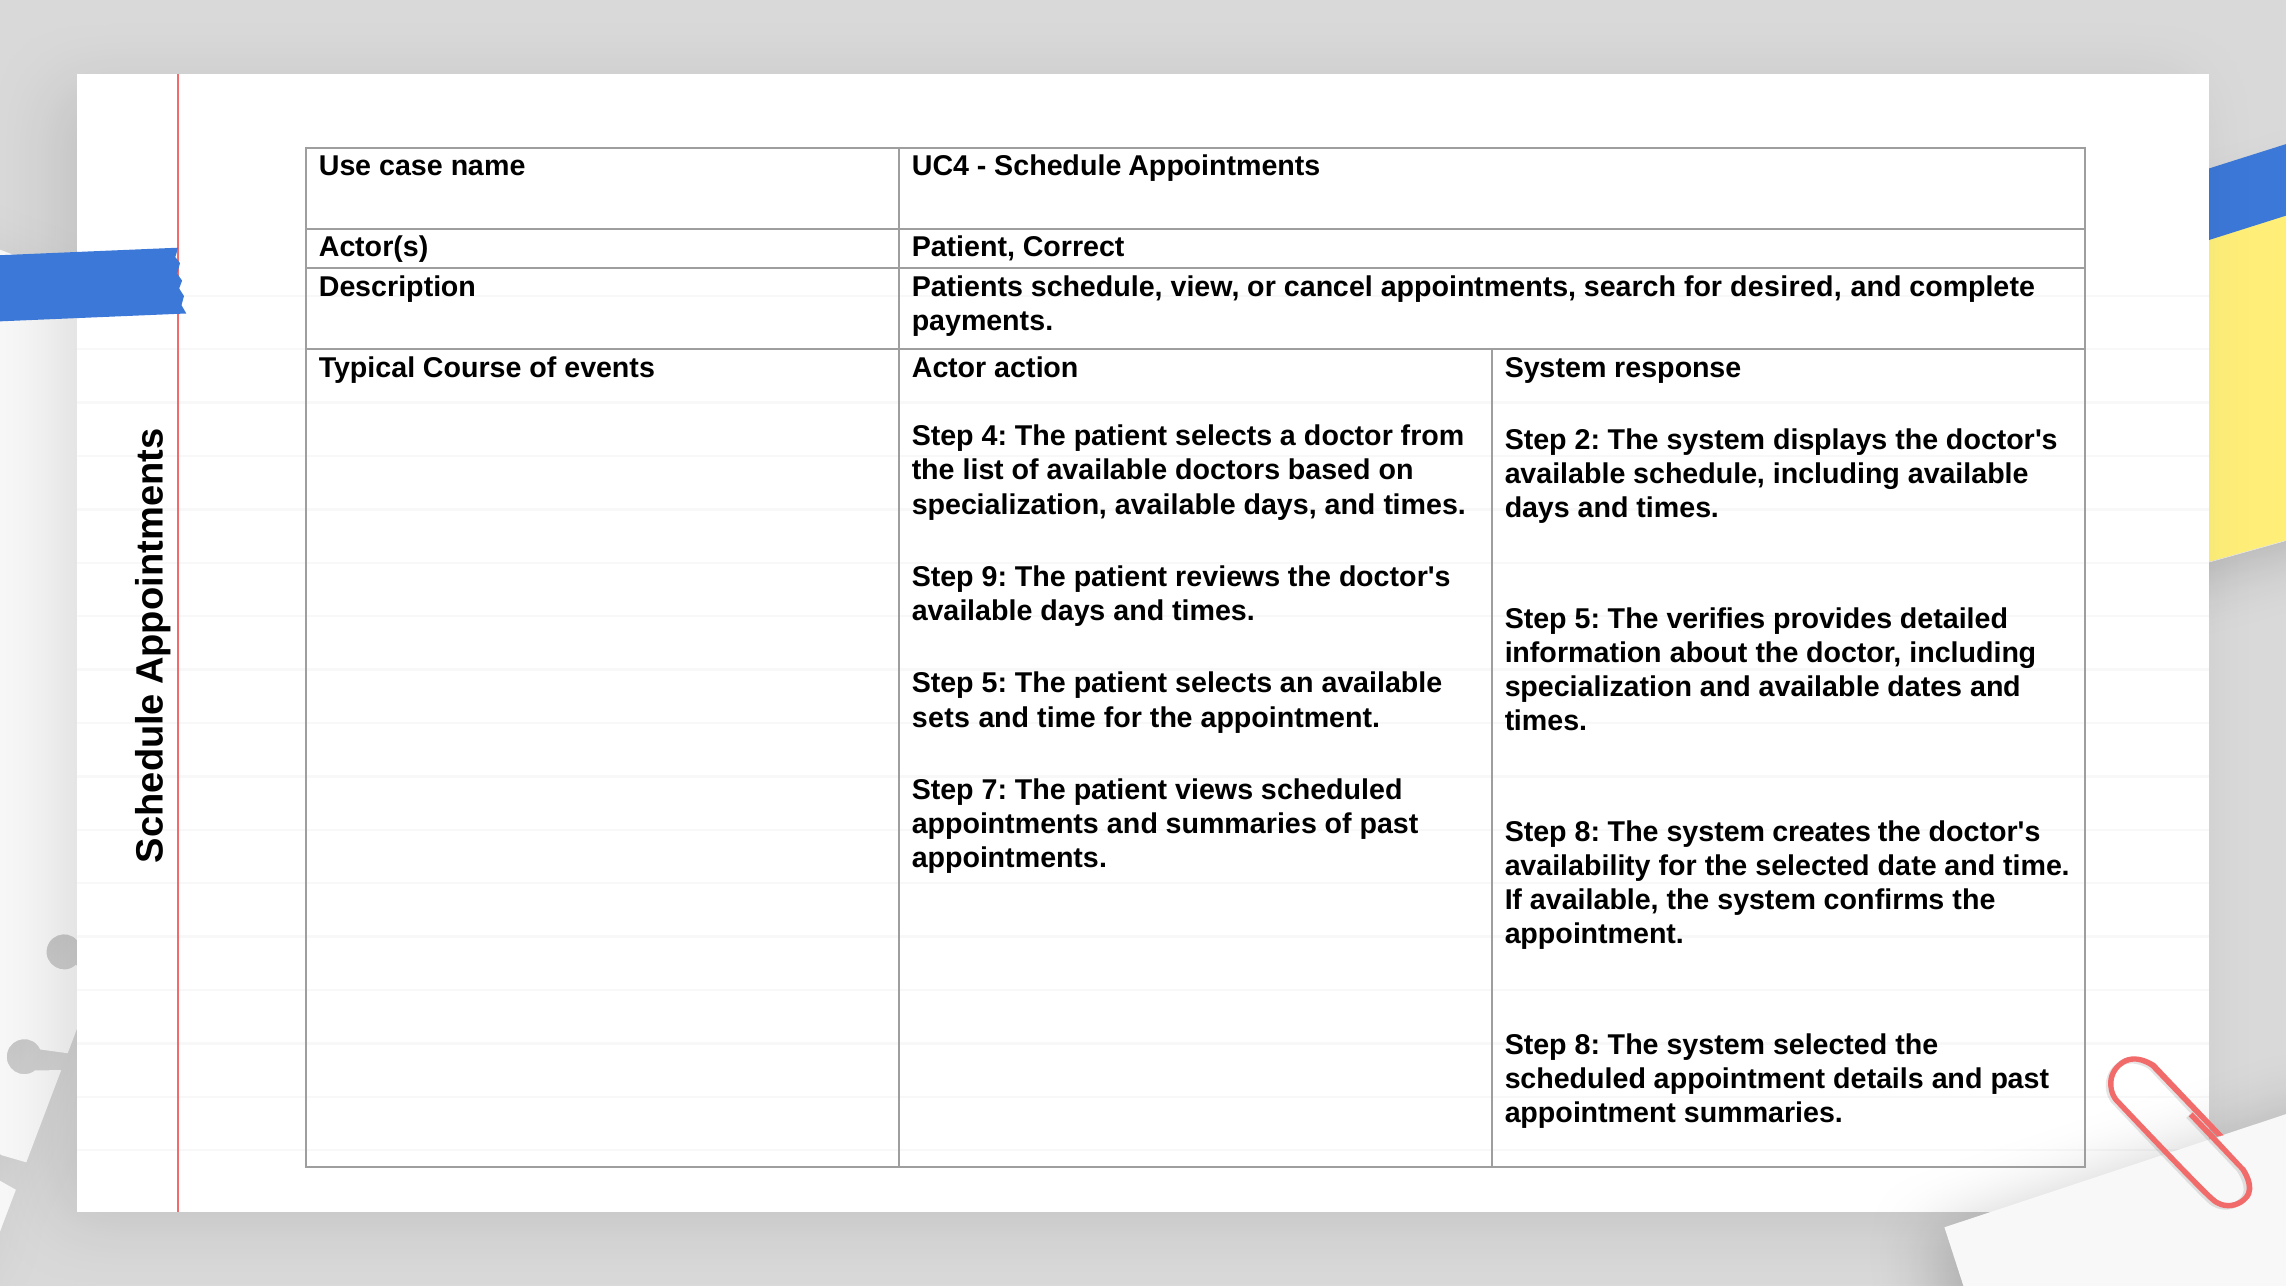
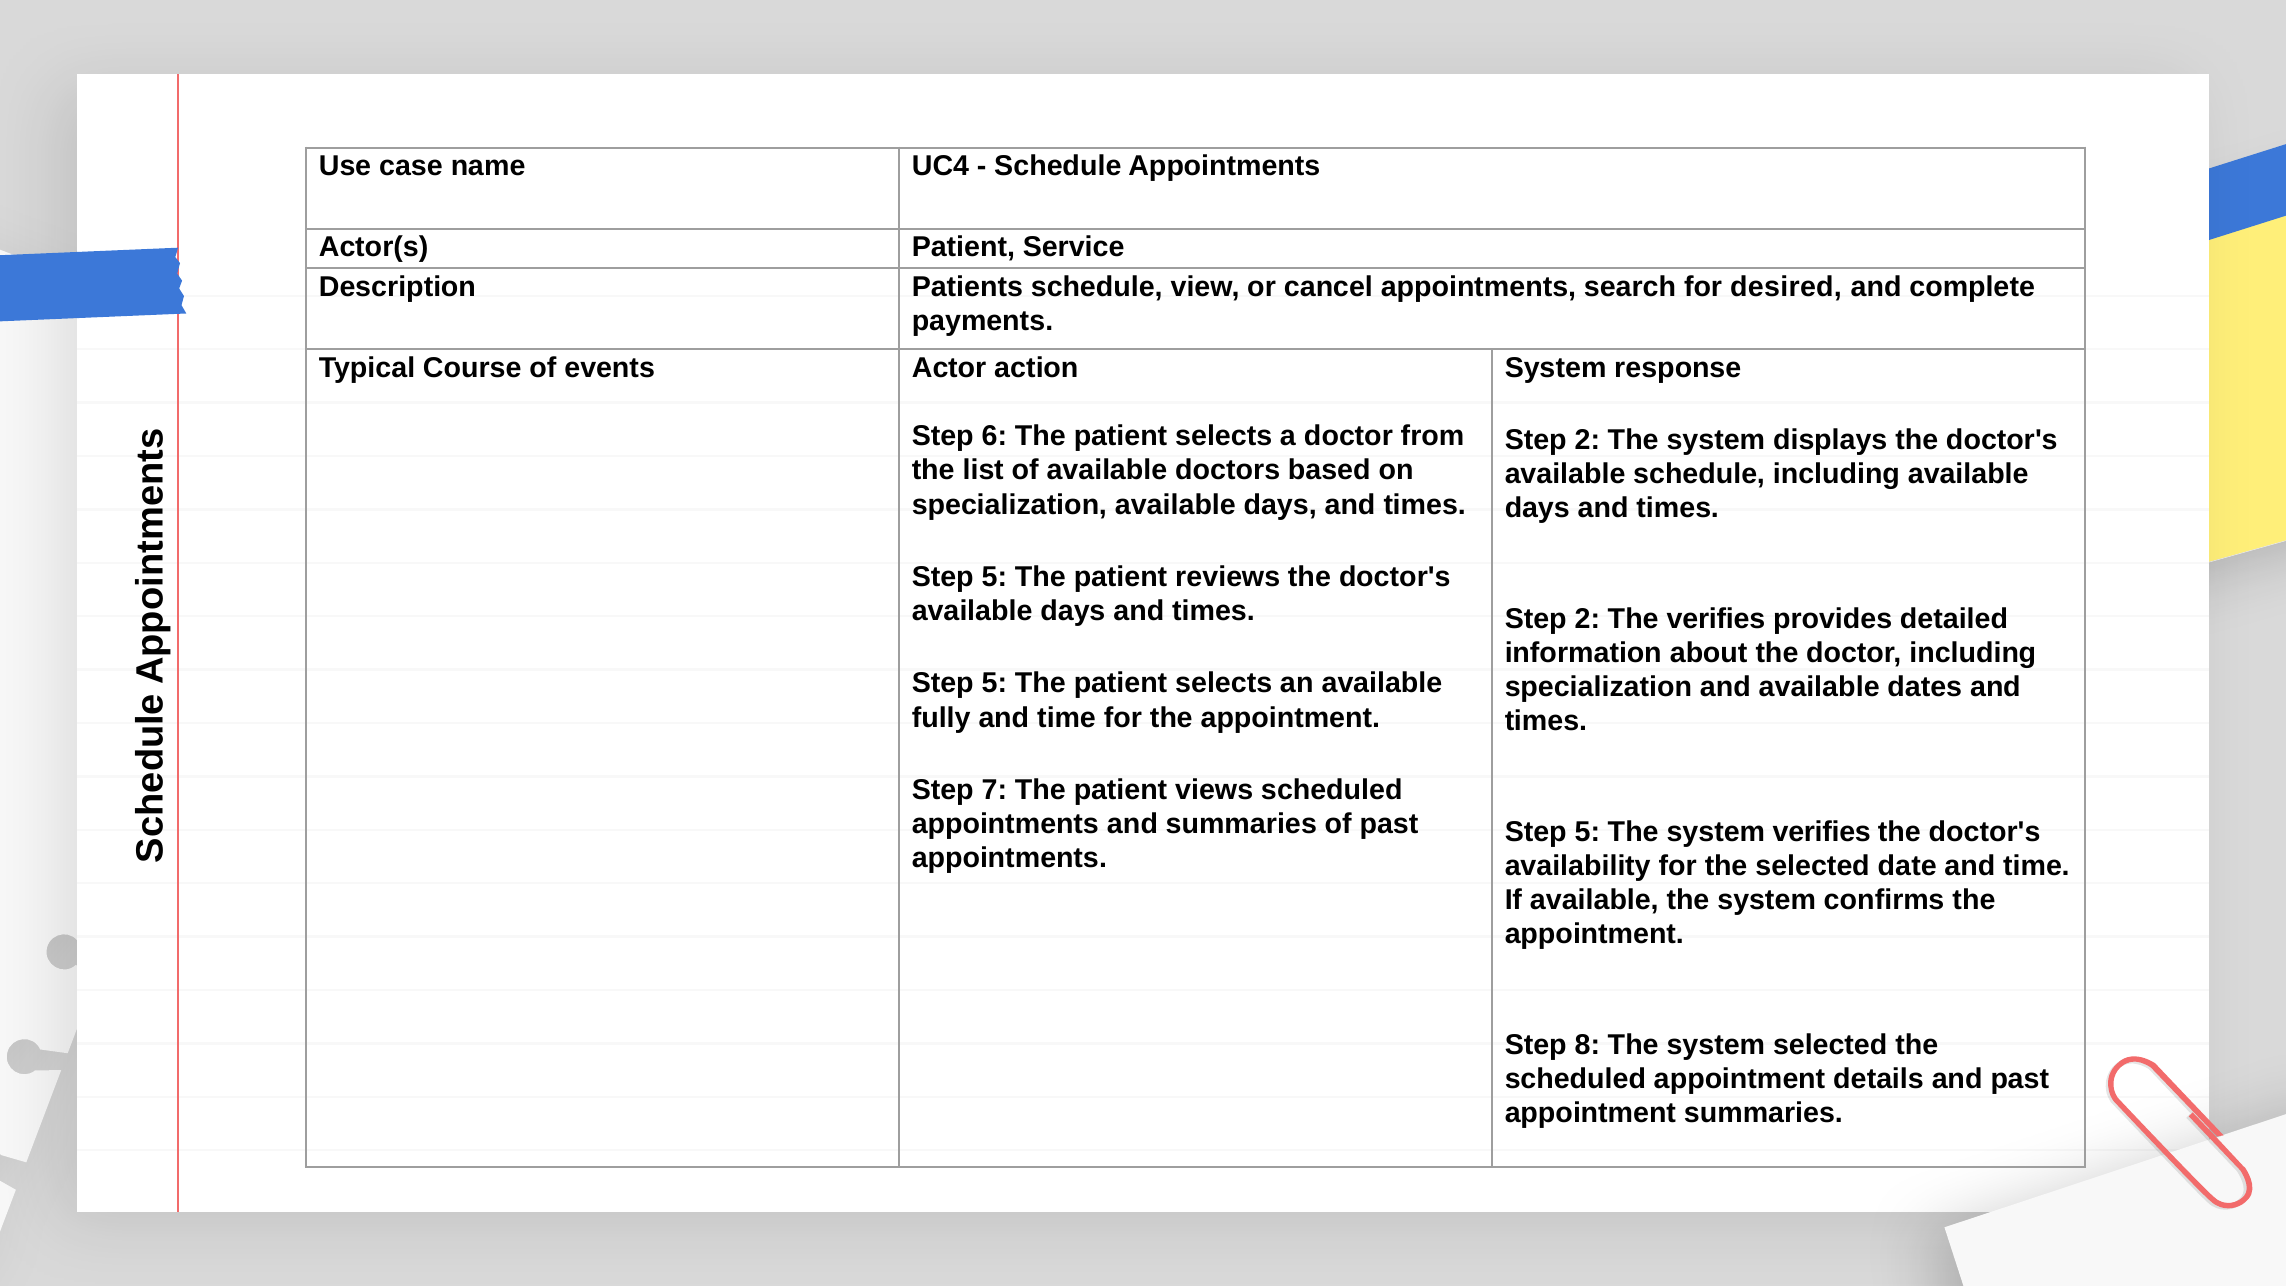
Correct: Correct -> Service
4: 4 -> 6
9 at (994, 577): 9 -> 5
5 at (1587, 619): 5 -> 2
sets: sets -> fully
8 at (1587, 832): 8 -> 5
system creates: creates -> verifies
